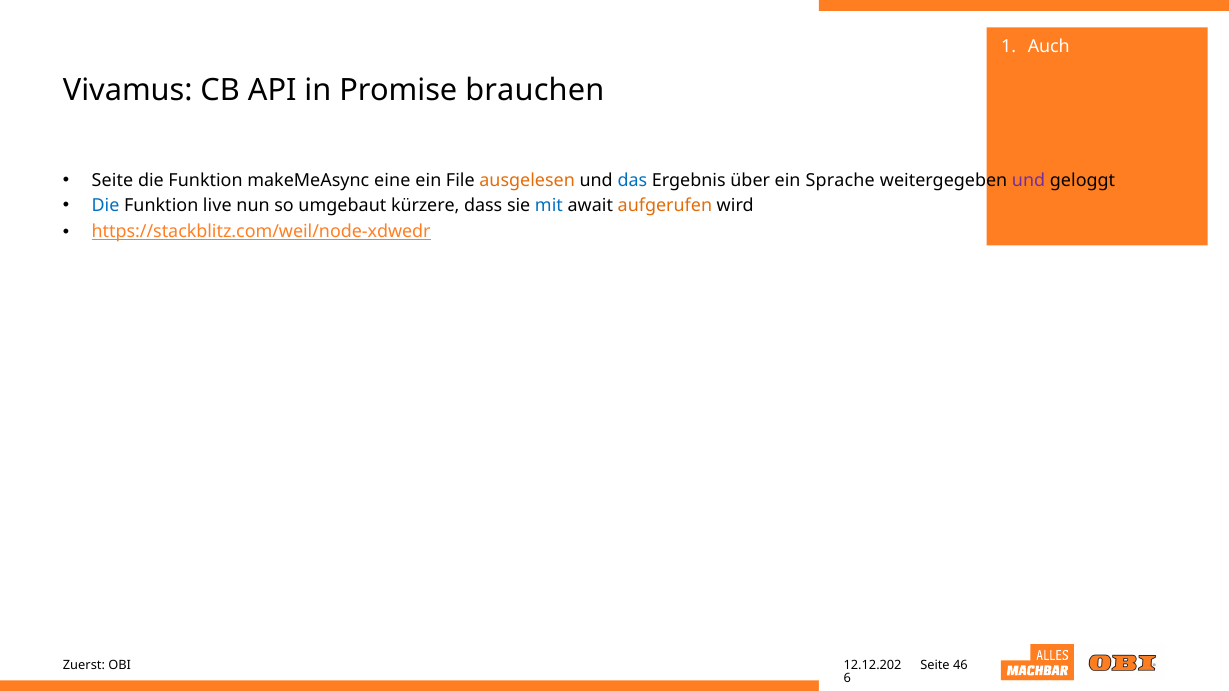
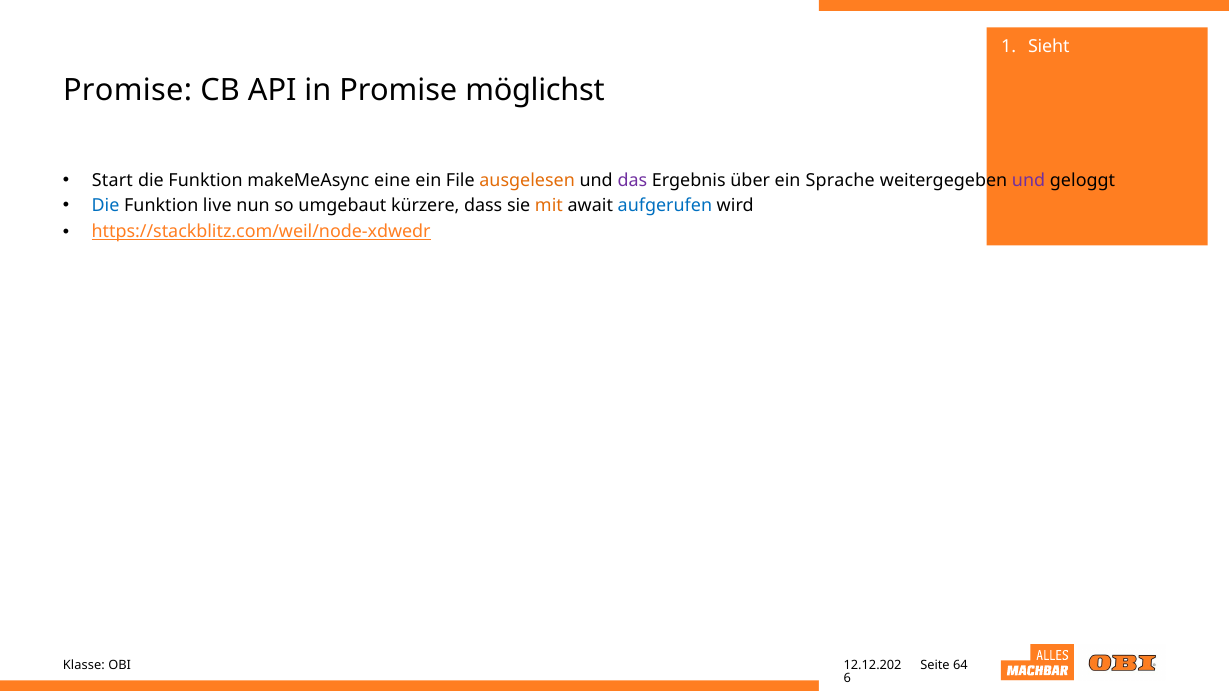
Auch: Auch -> Sieht
Vivamus at (128, 90): Vivamus -> Promise
brauchen: brauchen -> möglichst
Seite at (112, 181): Seite -> Start
das colour: blue -> purple
mit colour: blue -> orange
aufgerufen colour: orange -> blue
Zuerst: Zuerst -> Klasse
46: 46 -> 64
